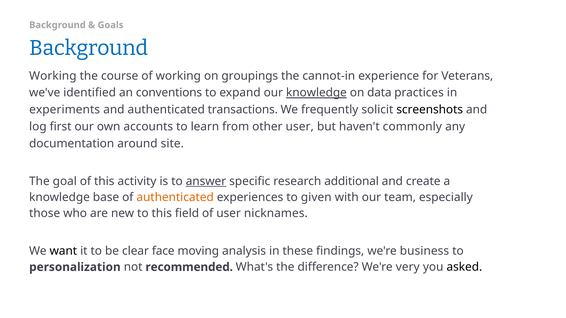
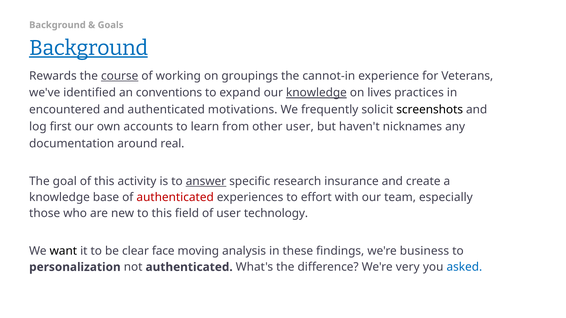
Background at (89, 48) underline: none -> present
Working at (53, 76): Working -> Rewards
course underline: none -> present
data: data -> lives
experiments: experiments -> encountered
transactions: transactions -> motivations
commonly: commonly -> nicknames
site: site -> real
additional: additional -> insurance
authenticated at (175, 197) colour: orange -> red
given: given -> effort
nicknames: nicknames -> technology
not recommended: recommended -> authenticated
asked colour: black -> blue
